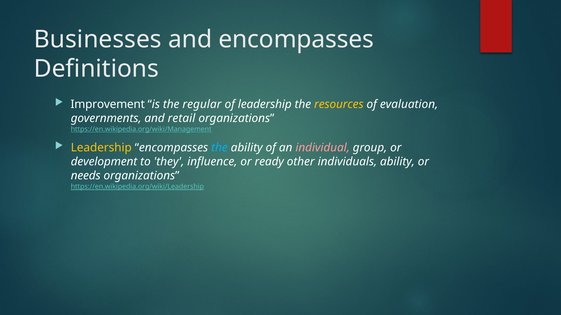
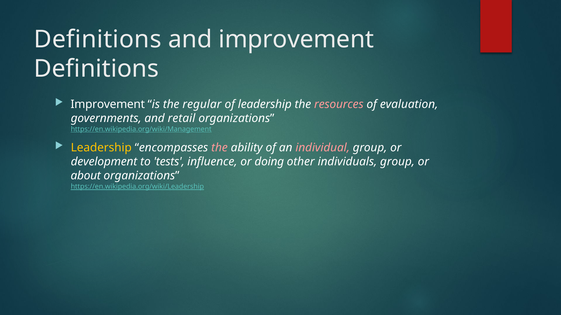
Businesses at (98, 39): Businesses -> Definitions
and encompasses: encompasses -> improvement
resources colour: yellow -> pink
the at (219, 148) colour: light blue -> pink
they: they -> tests
ready: ready -> doing
individuals ability: ability -> group
needs: needs -> about
